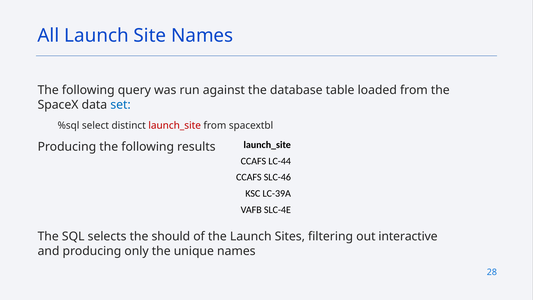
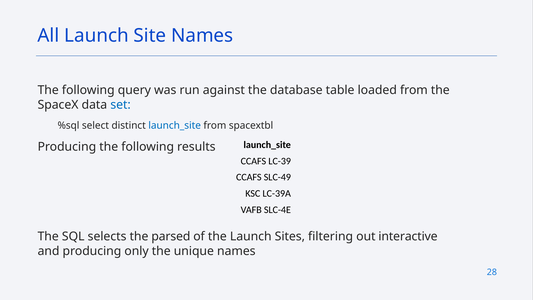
launch_site at (175, 126) colour: red -> blue
LC-44: LC-44 -> LC-39
SLC-46: SLC-46 -> SLC-49
should: should -> parsed
